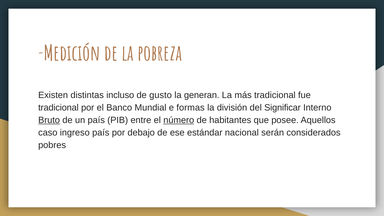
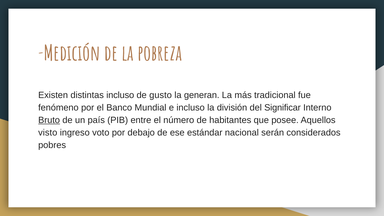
tradicional at (58, 108): tradicional -> fenómeno
e formas: formas -> incluso
número underline: present -> none
caso: caso -> visto
ingreso país: país -> voto
